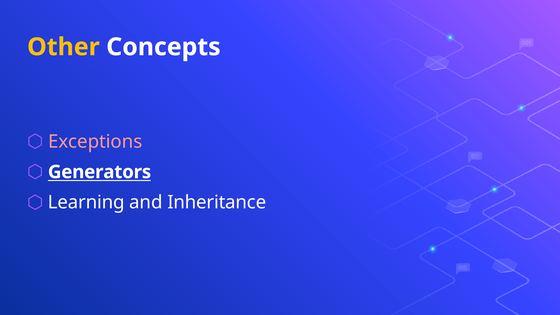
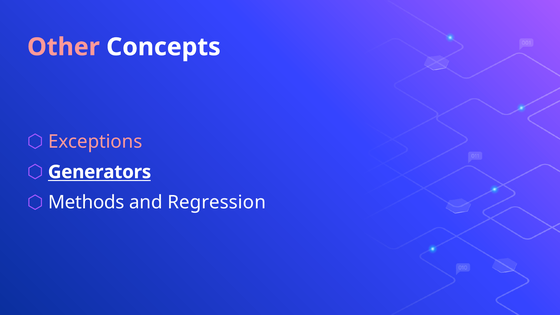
Other colour: yellow -> pink
Learning: Learning -> Methods
Inheritance: Inheritance -> Regression
